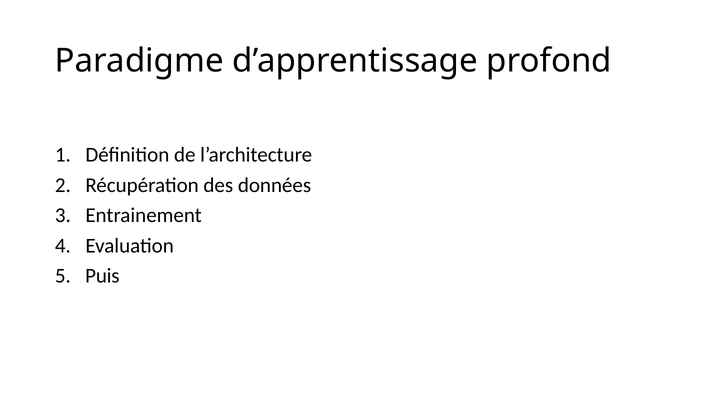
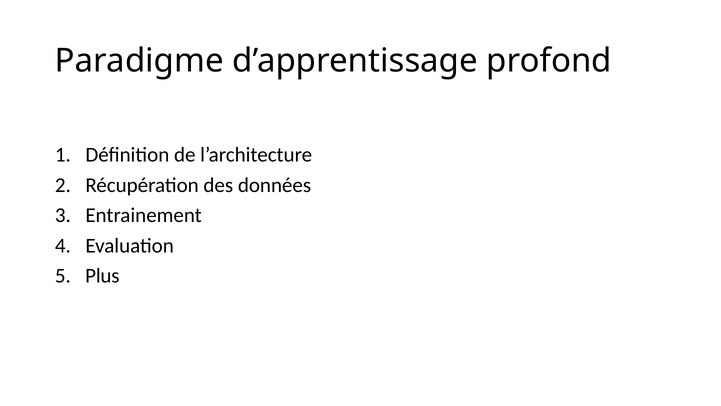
Puis: Puis -> Plus
